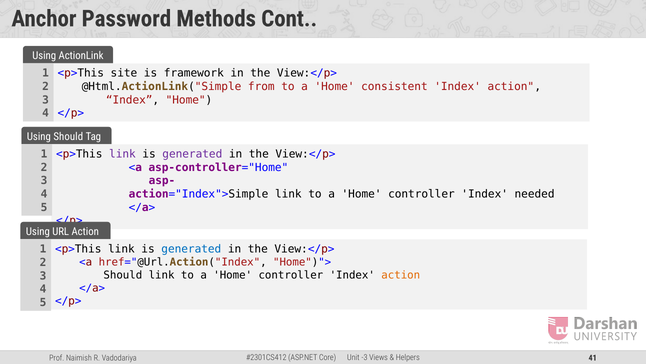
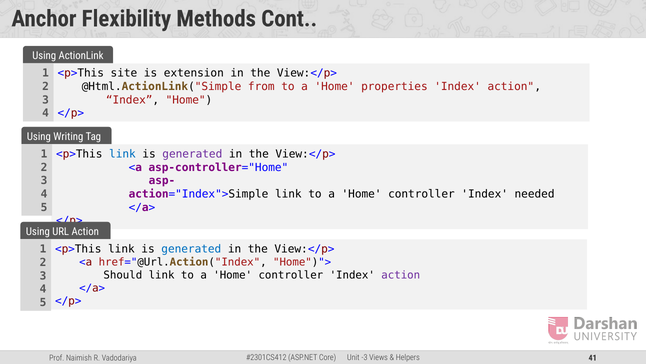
Password: Password -> Flexibility
framework: framework -> extension
consistent: consistent -> properties
Using Should: Should -> Writing
link at (122, 154) colour: purple -> blue
action at (401, 275) colour: orange -> purple
